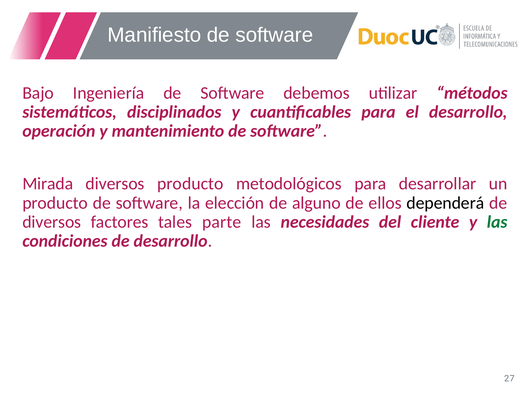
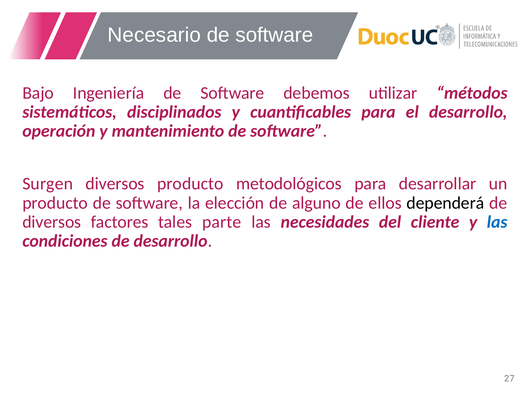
Manifiesto: Manifiesto -> Necesario
Mirada: Mirada -> Surgen
las at (497, 222) colour: green -> blue
